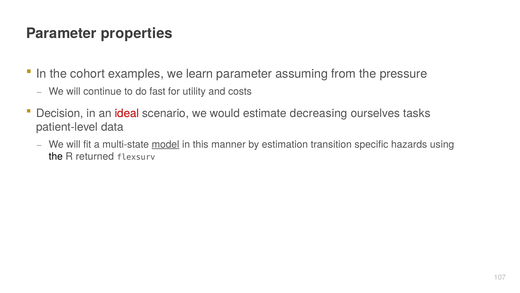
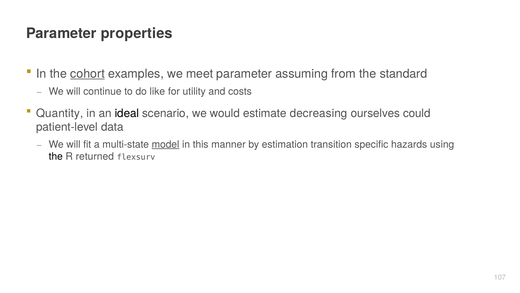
cohort underline: none -> present
learn: learn -> meet
pressure: pressure -> standard
fast: fast -> like
Decision: Decision -> Quantity
ideal colour: red -> black
tasks: tasks -> could
